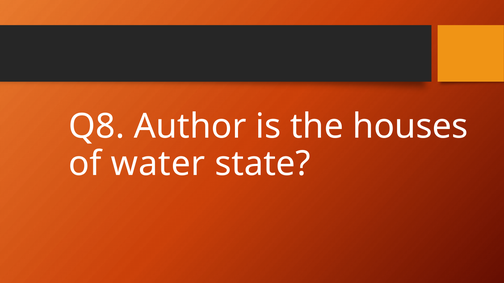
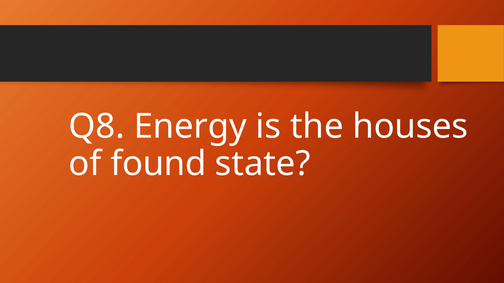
Author: Author -> Energy
water: water -> found
